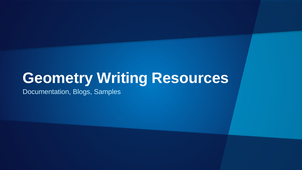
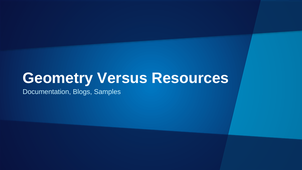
Writing: Writing -> Versus
